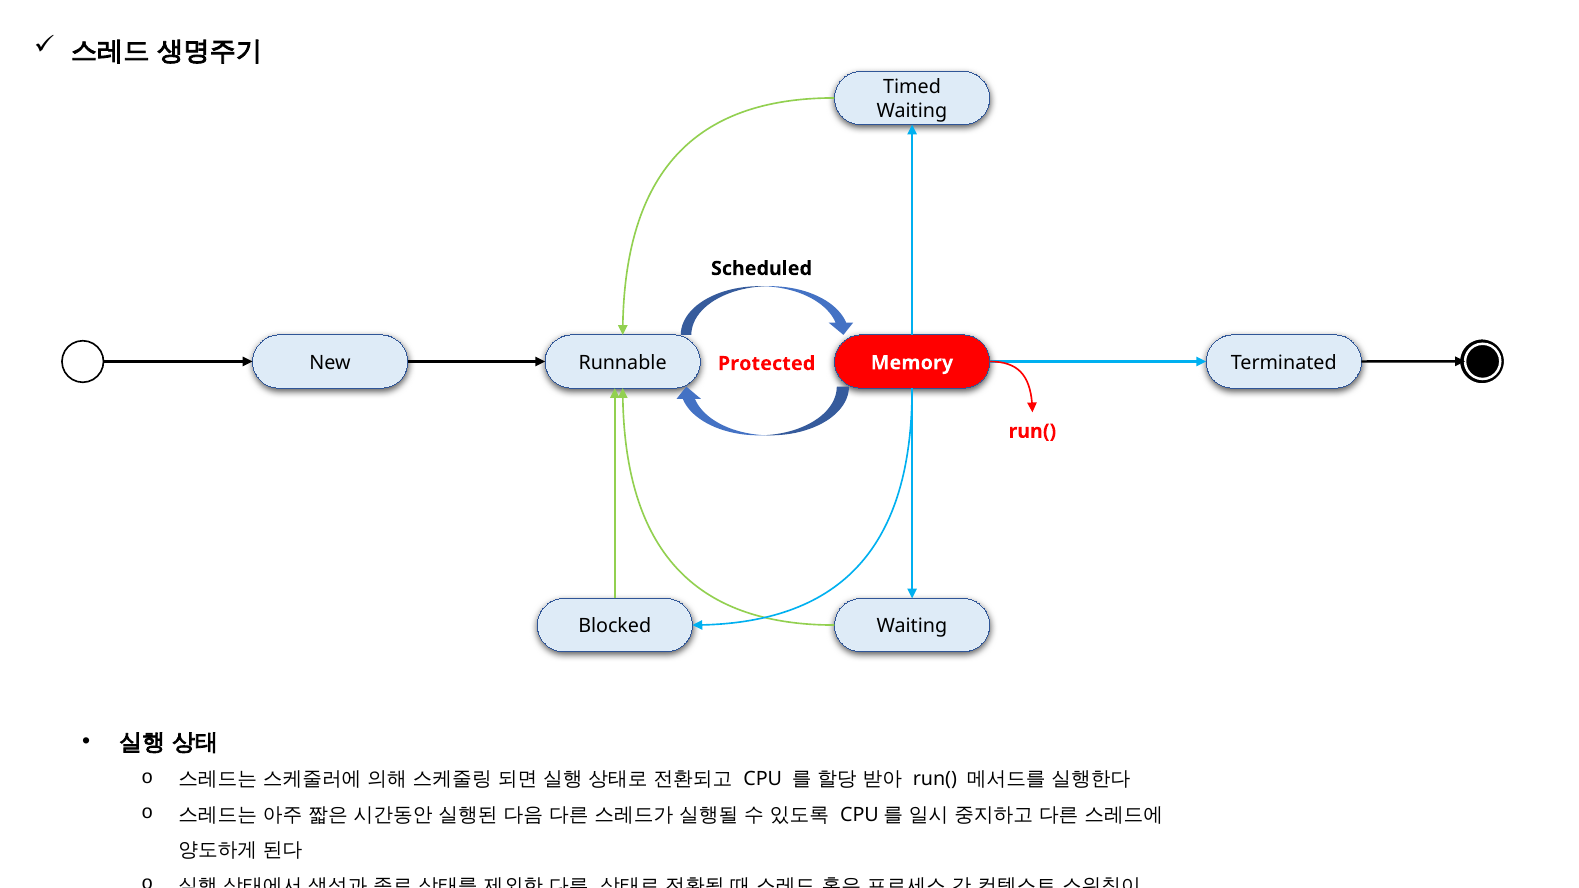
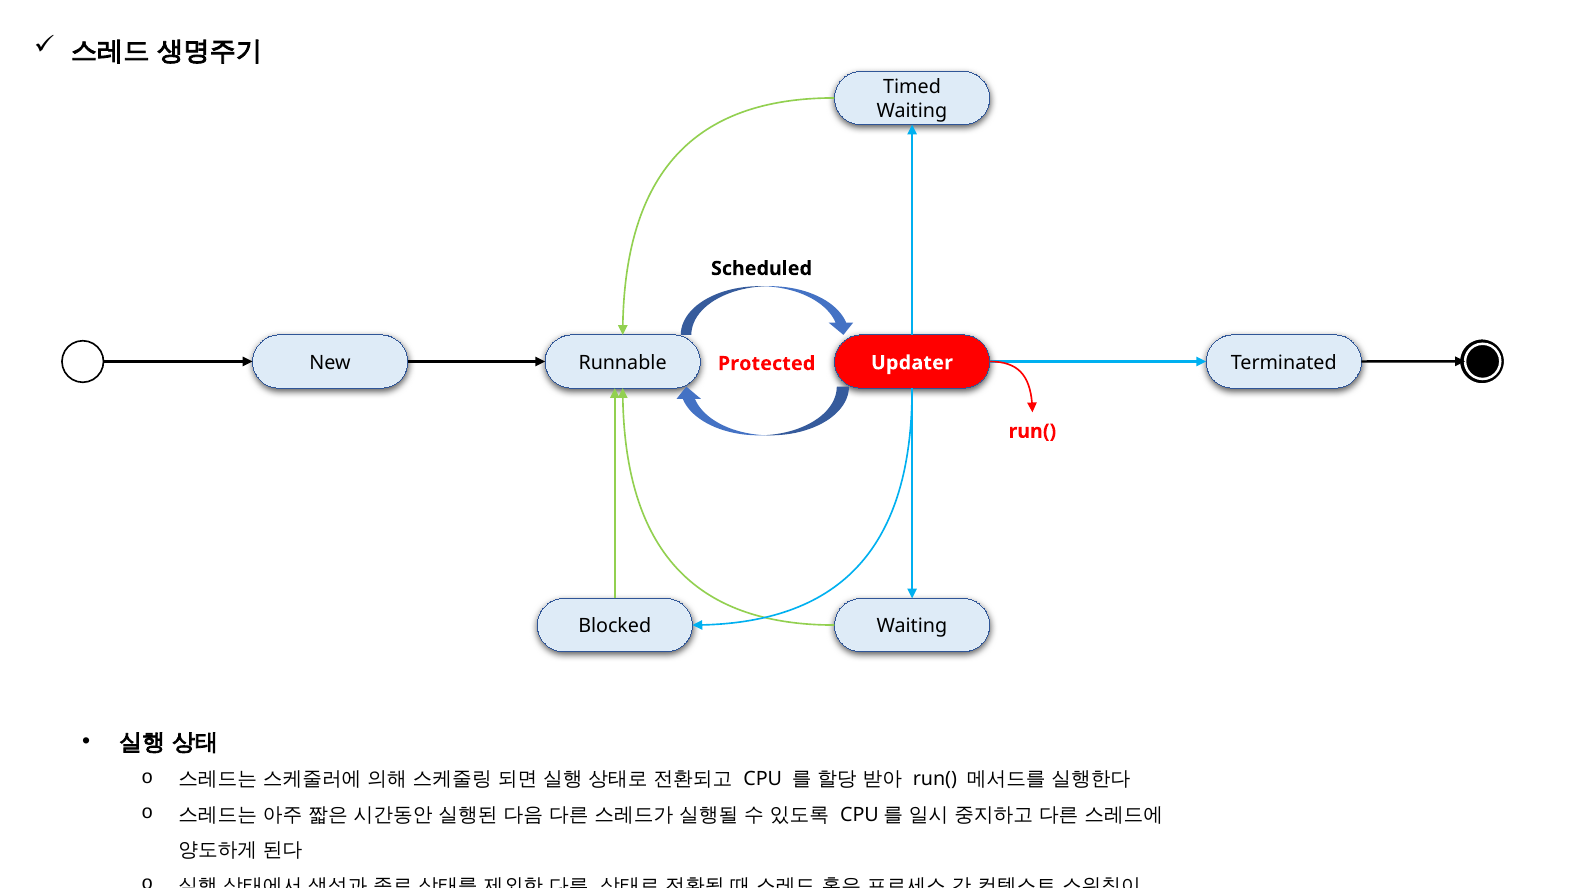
Memory: Memory -> Updater
